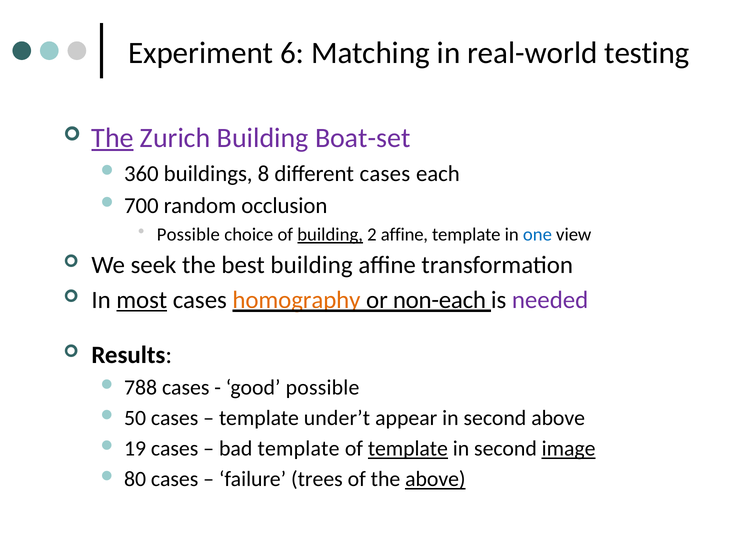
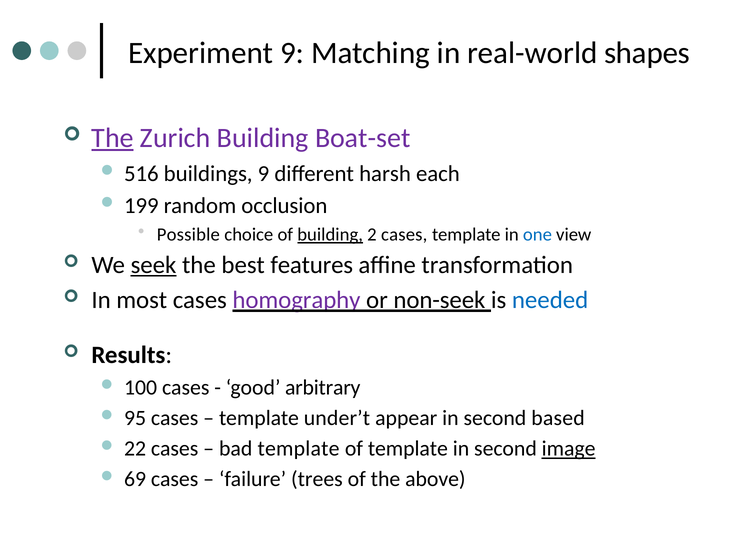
Experiment 6: 6 -> 9
testing: testing -> shapes
360: 360 -> 516
buildings 8: 8 -> 9
different cases: cases -> harsh
700: 700 -> 199
2 affine: affine -> cases
seek underline: none -> present
best building: building -> features
most underline: present -> none
homography colour: orange -> purple
non-each: non-each -> non-seek
needed colour: purple -> blue
788: 788 -> 100
good possible: possible -> arbitrary
50: 50 -> 95
second above: above -> based
19: 19 -> 22
template at (408, 449) underline: present -> none
80: 80 -> 69
above at (435, 479) underline: present -> none
